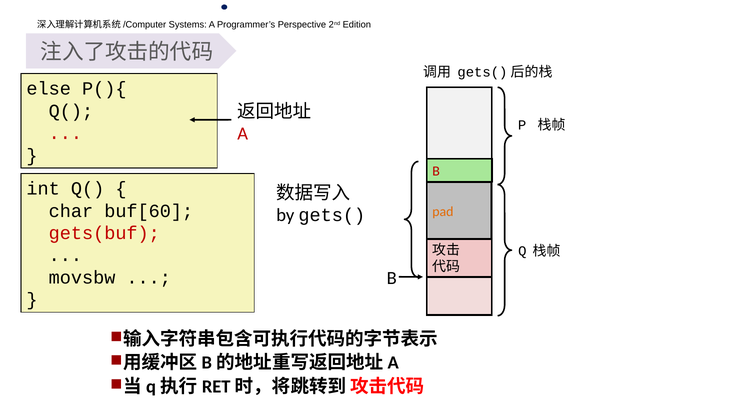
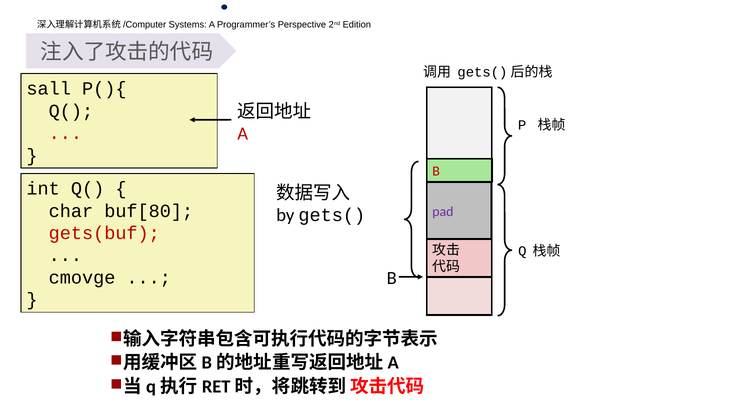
else: else -> sall
buf[60: buf[60 -> buf[80
pad colour: orange -> purple
movsbw: movsbw -> cmovge
